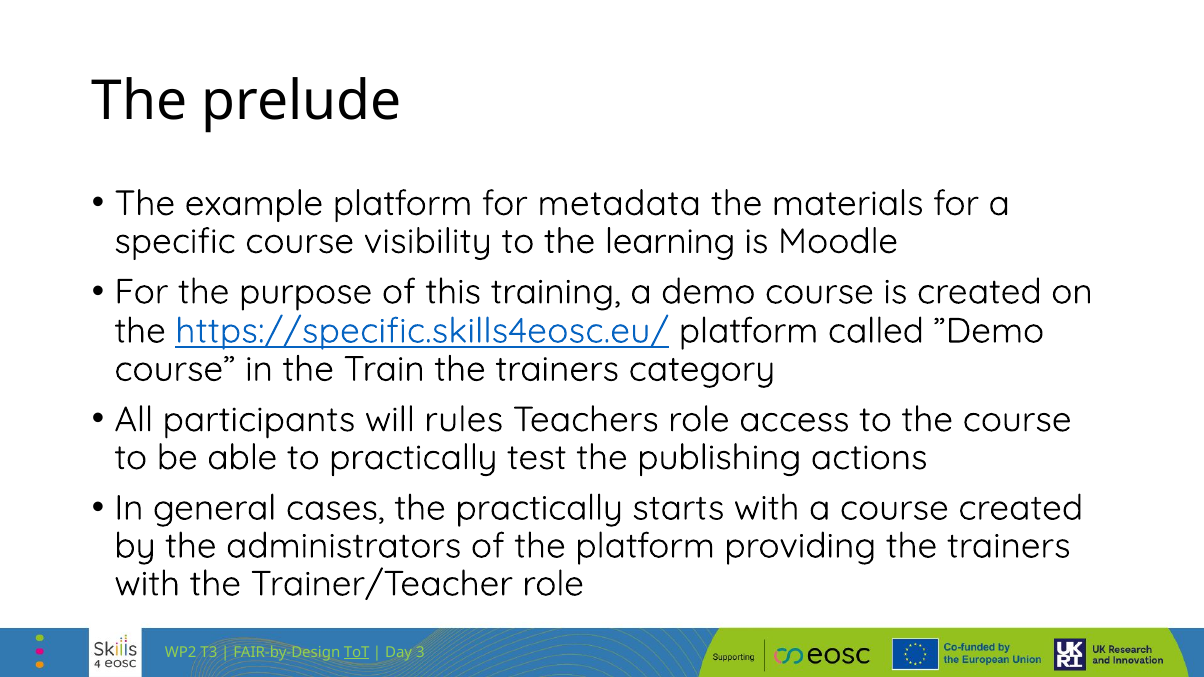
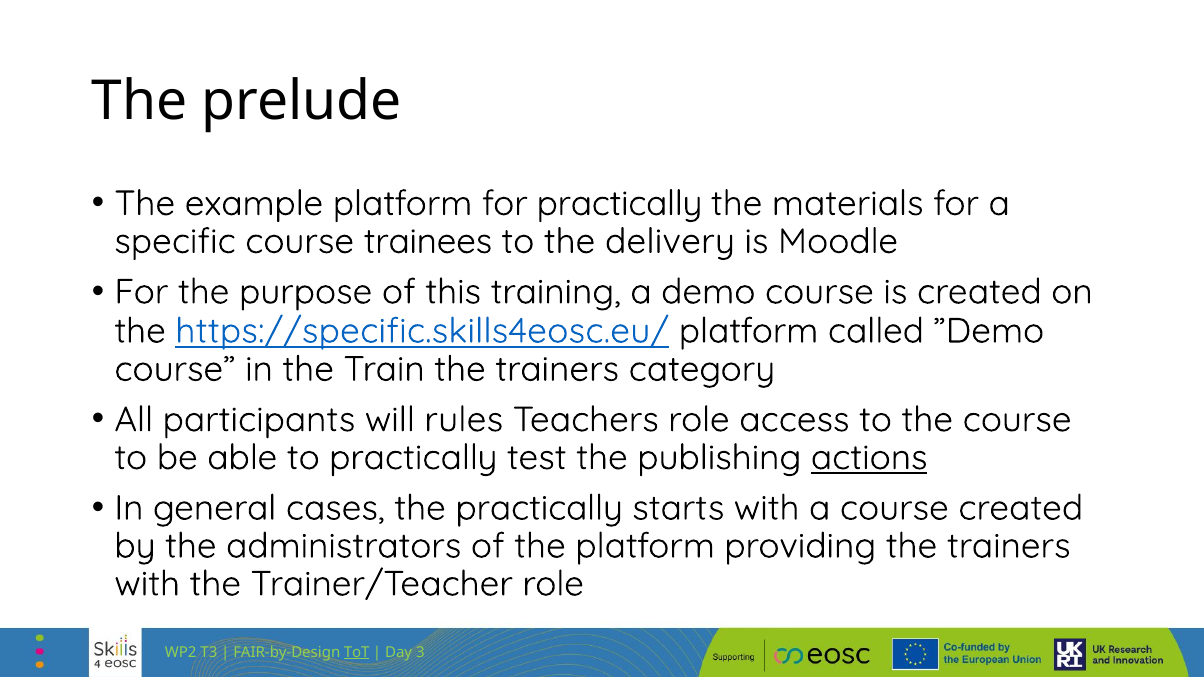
for metadata: metadata -> practically
visibility: visibility -> trainees
learning: learning -> delivery
actions underline: none -> present
